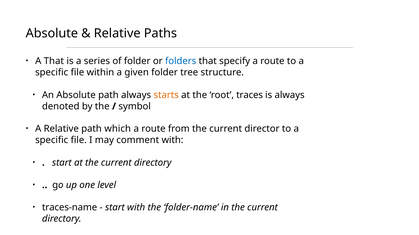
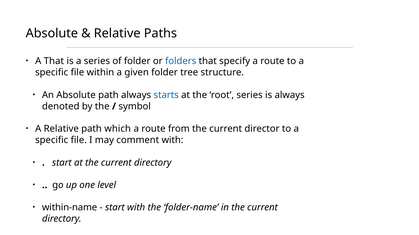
starts colour: orange -> blue
root traces: traces -> series
traces-name: traces-name -> within-name
